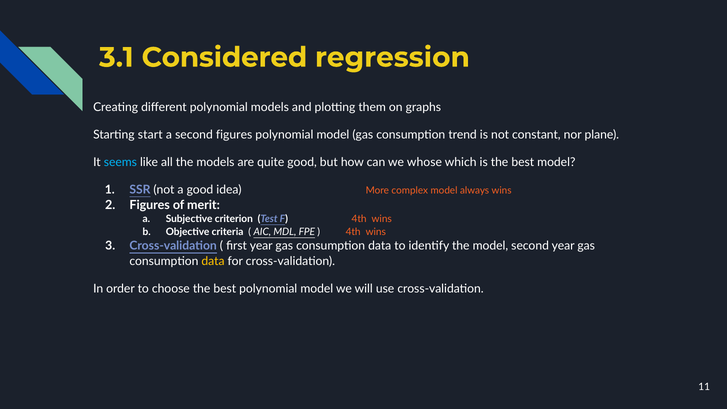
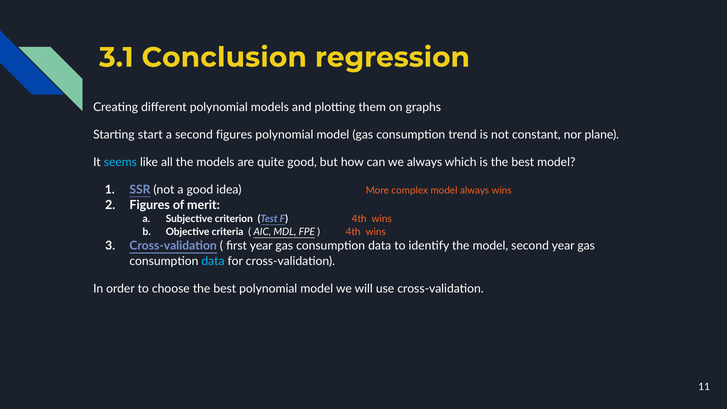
Considered: Considered -> Conclusion
we whose: whose -> always
data at (213, 261) colour: yellow -> light blue
